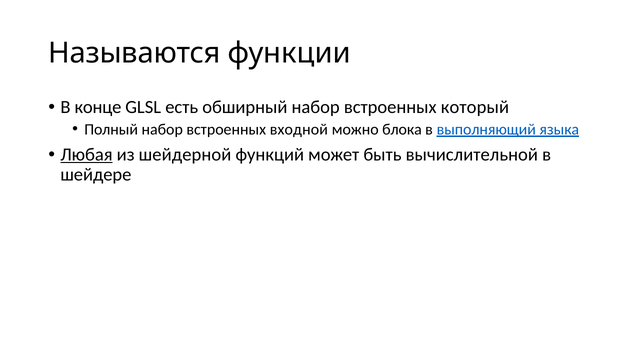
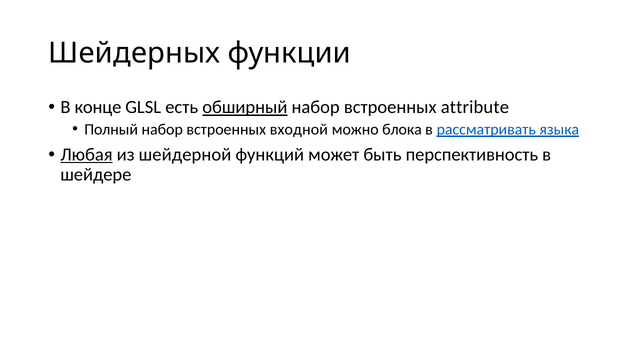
Называются: Называются -> Шейдерных
обширный underline: none -> present
который: который -> attribute
выполняющий: выполняющий -> рассматривать
вычислительной: вычислительной -> перспективность
